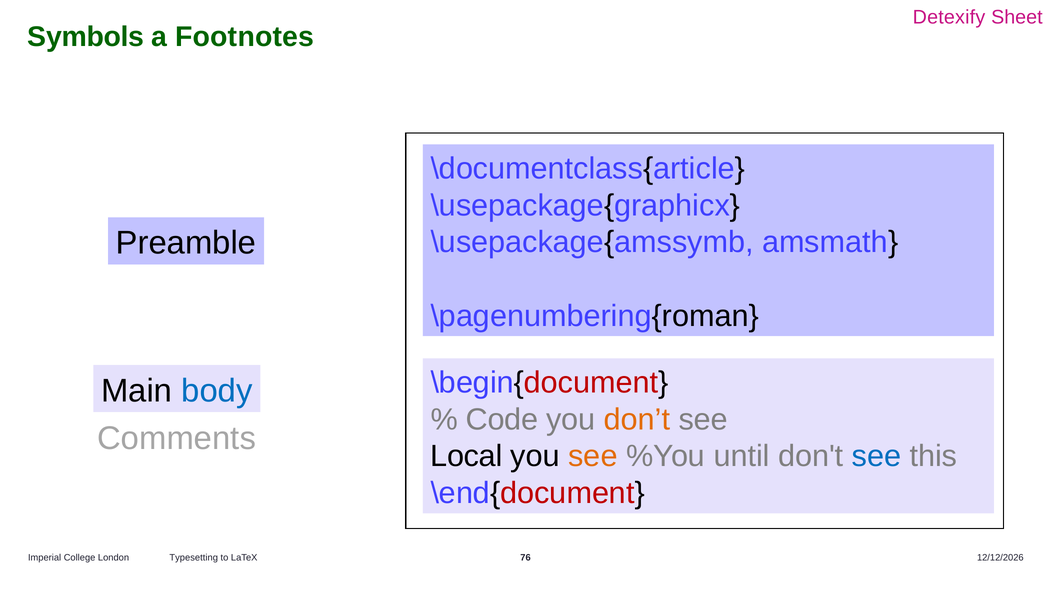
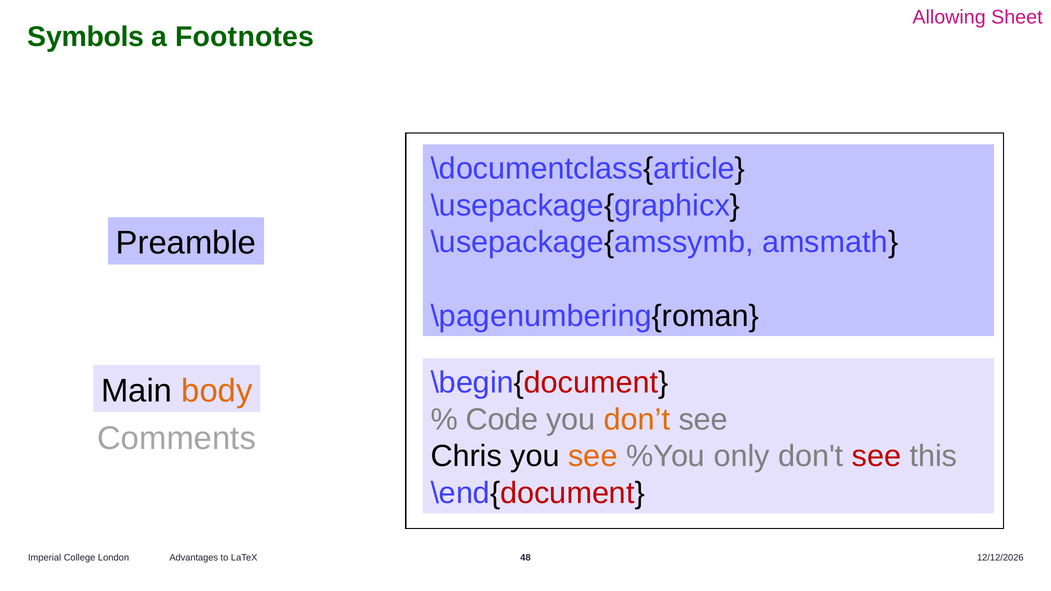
Detexify: Detexify -> Allowing
body colour: blue -> orange
Local: Local -> Chris
until: until -> only
see at (877, 456) colour: blue -> red
Typesetting: Typesetting -> Advantages
76: 76 -> 48
